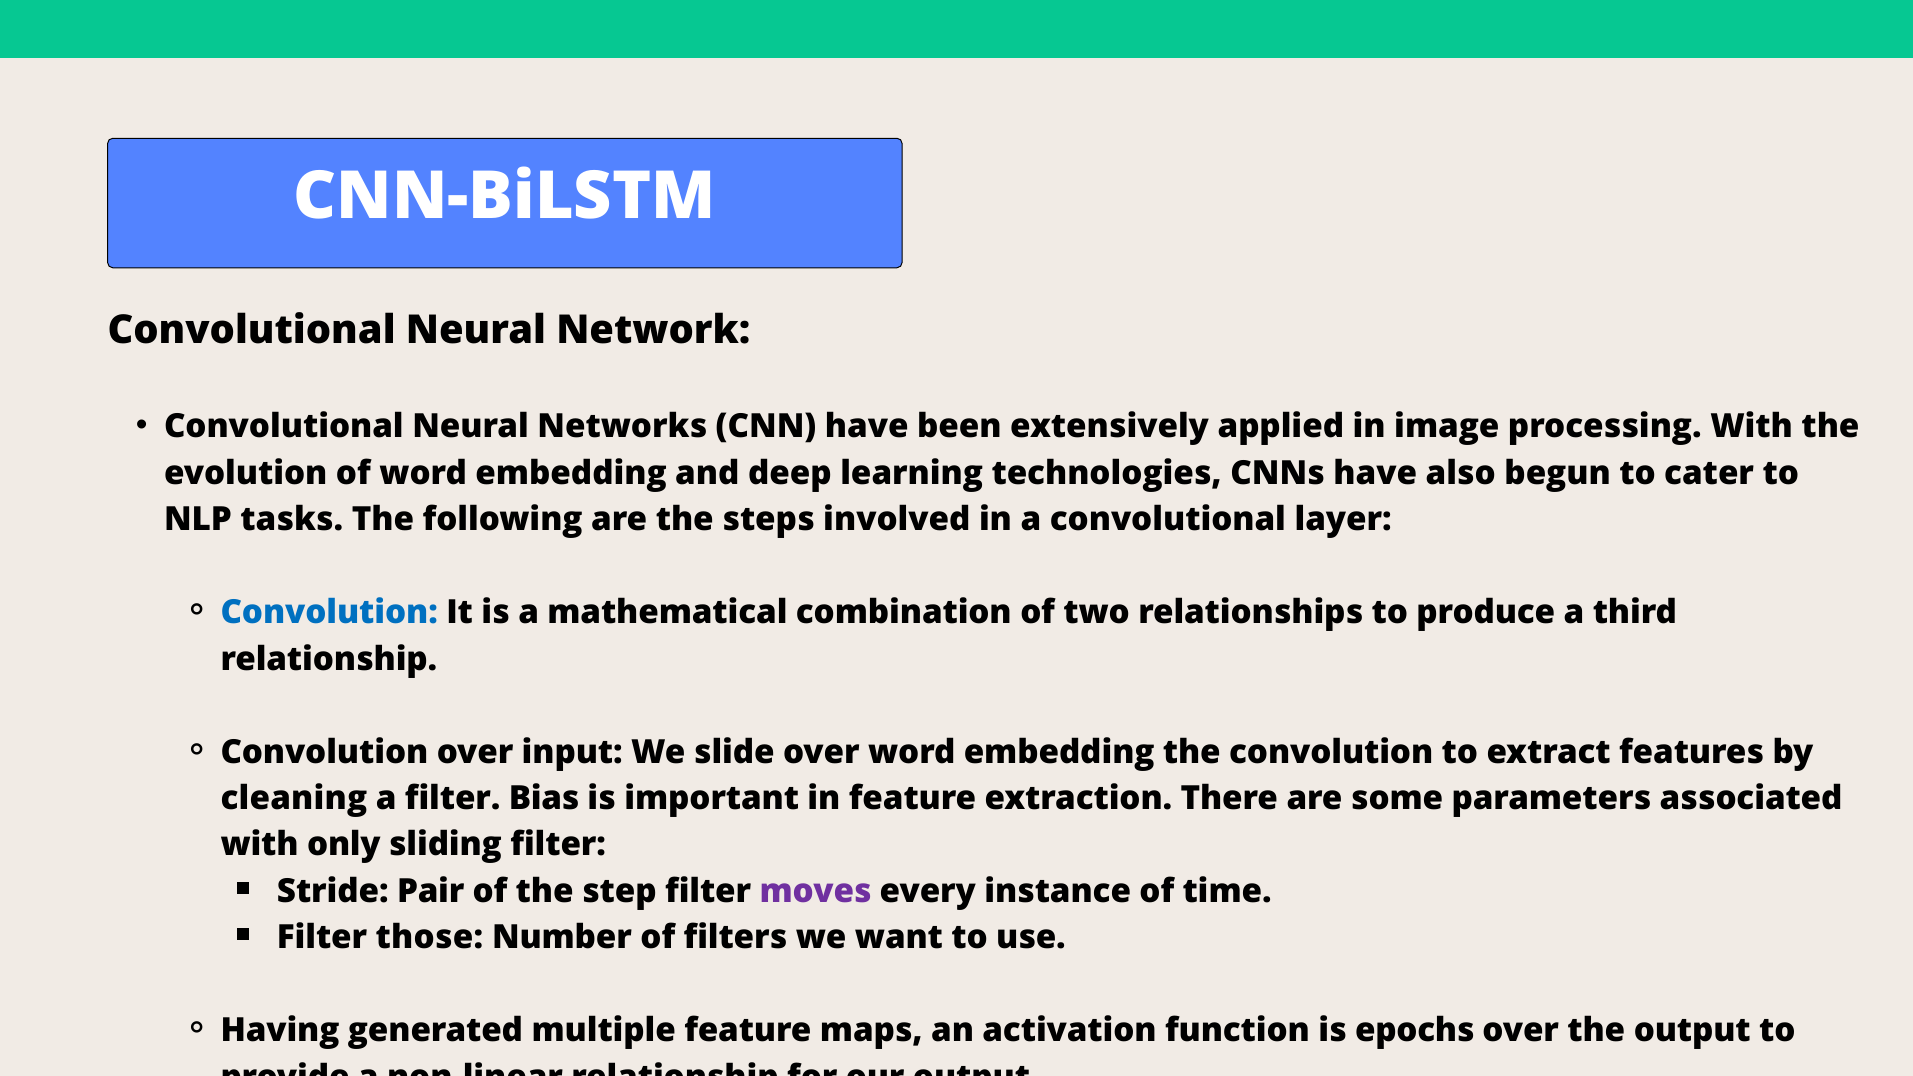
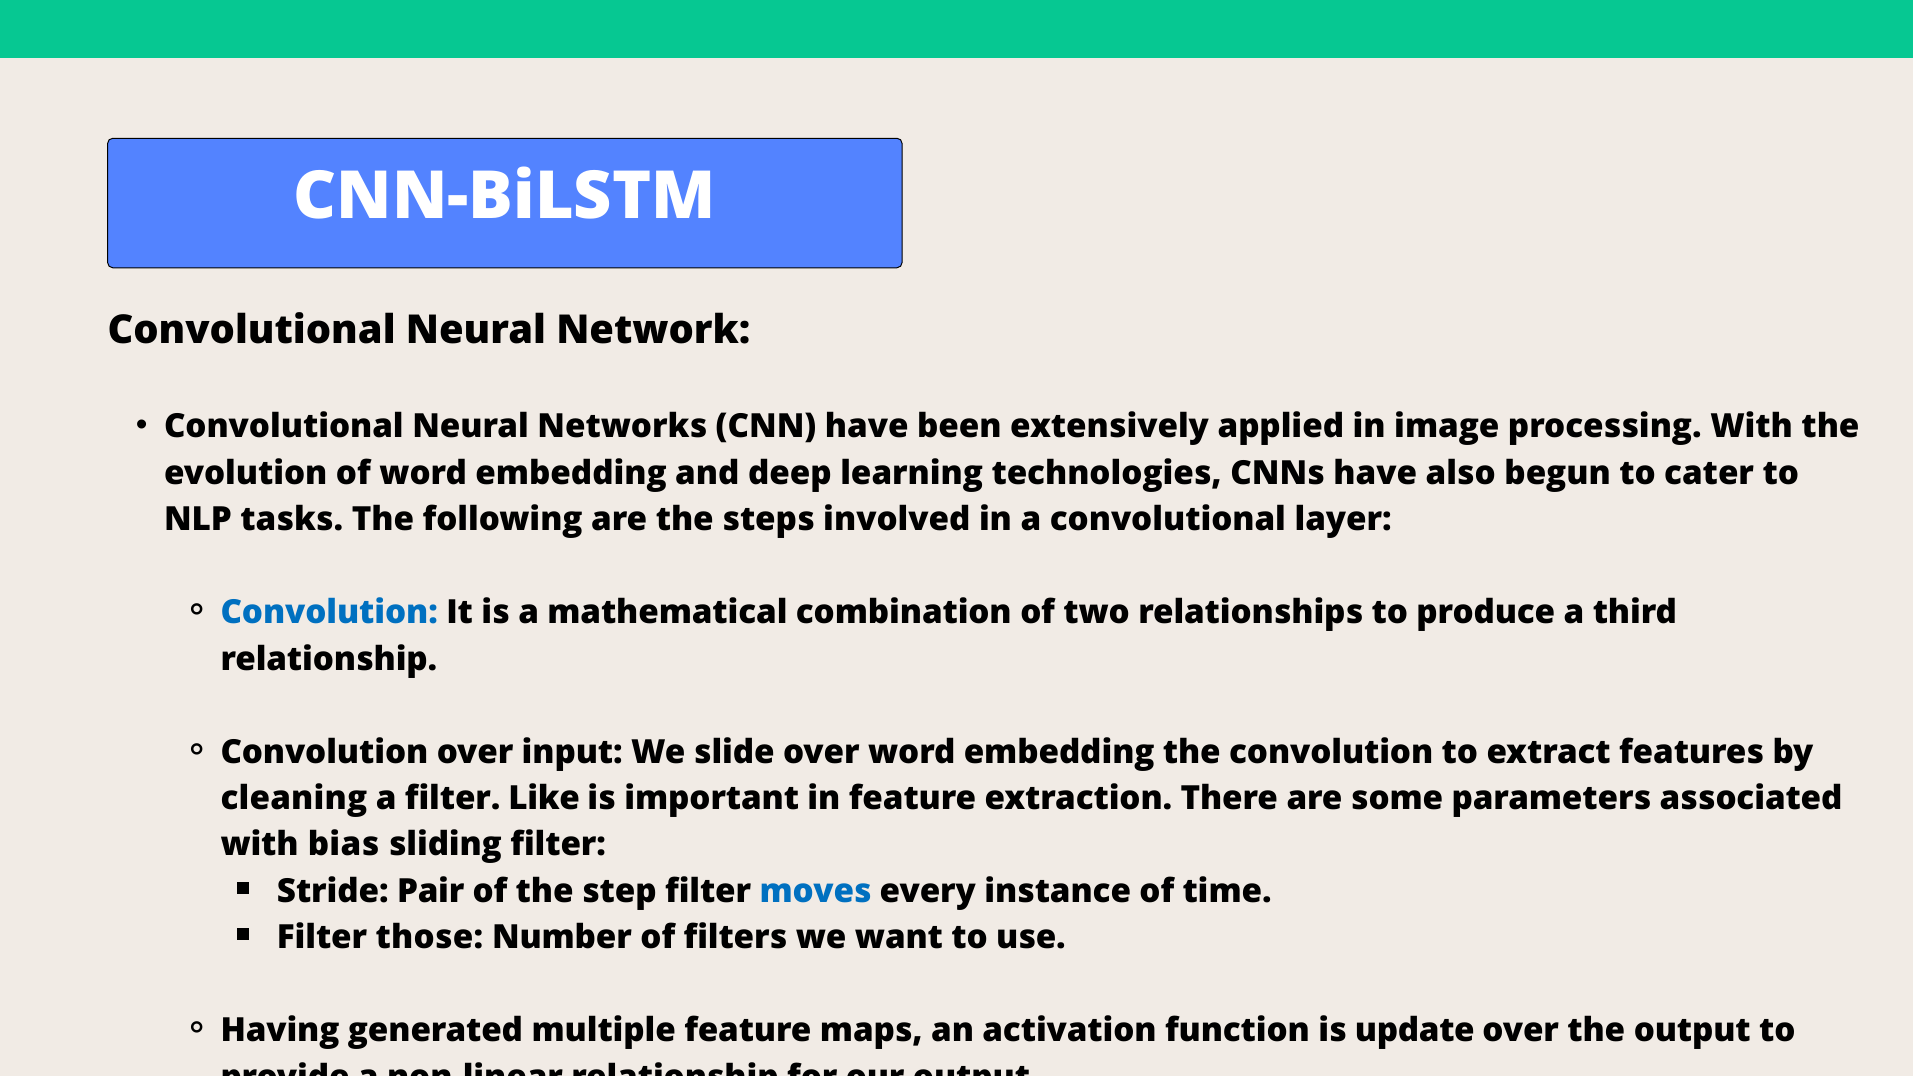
Bias: Bias -> Like
only: only -> bias
moves colour: purple -> blue
epochs: epochs -> update
